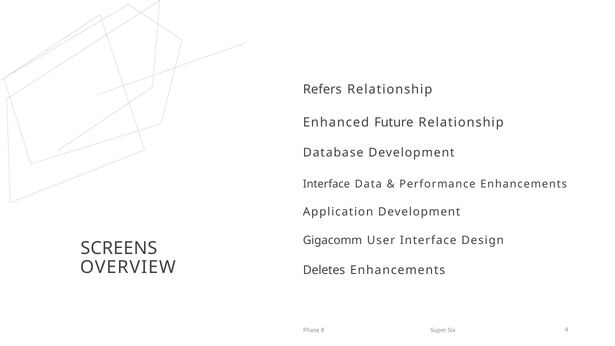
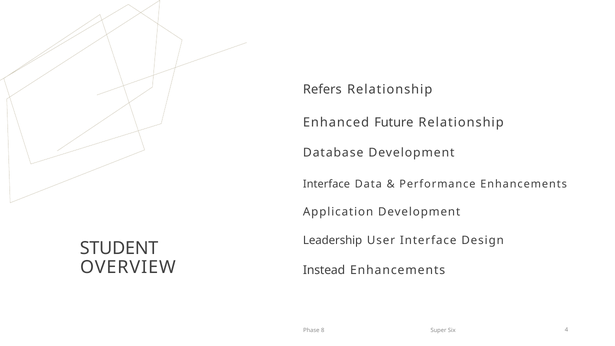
Gigacomm: Gigacomm -> Leadership
SCREENS: SCREENS -> STUDENT
Deletes: Deletes -> Instead
